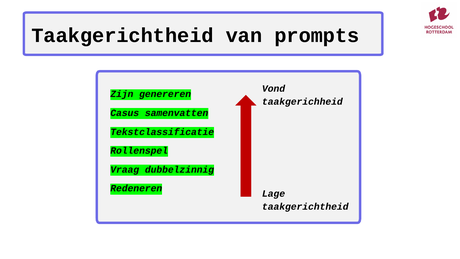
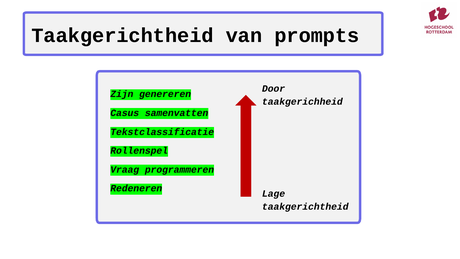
Vond: Vond -> Door
dubbelzinnig: dubbelzinnig -> programmeren
